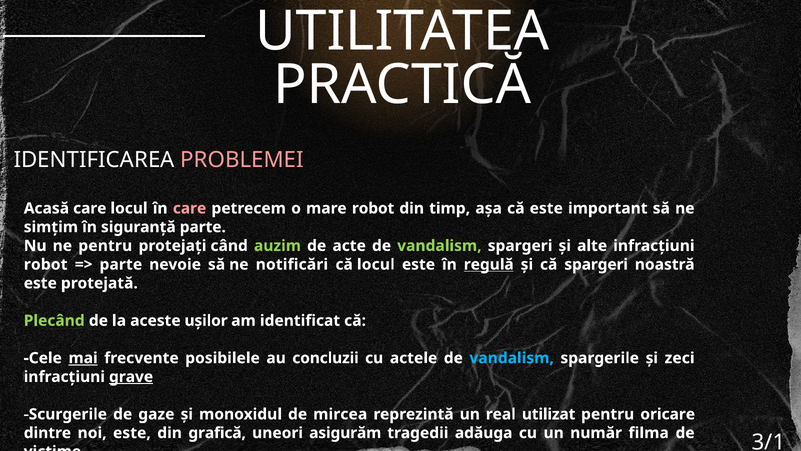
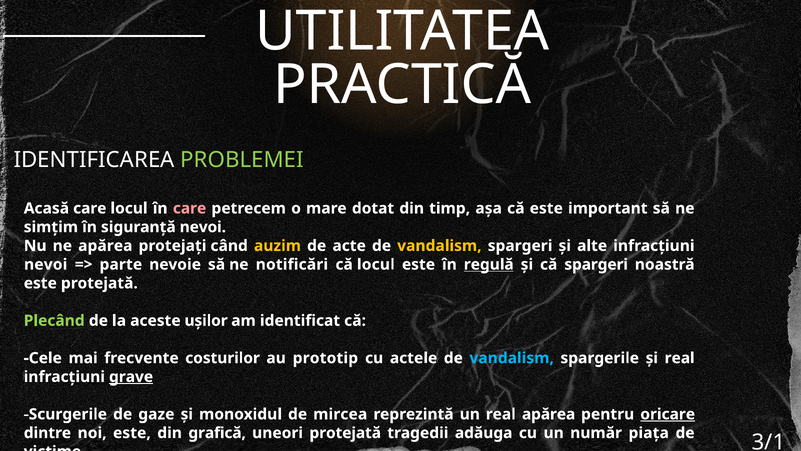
PROBLEMEI colour: pink -> light green
mare robot: robot -> dotat
siguranță parte: parte -> nevoi
ne pentru: pentru -> apărea
auzim colour: light green -> yellow
vandalism at (439, 246) colour: light green -> yellow
robot at (46, 264): robot -> nevoi
mai underline: present -> none
posibilele: posibilele -> costurilor
concluzii: concluzii -> prototip
și zeci: zeci -> real
real utilizat: utilizat -> apărea
oricare underline: none -> present
uneori asigurăm: asigurăm -> protejată
filma: filma -> piața
